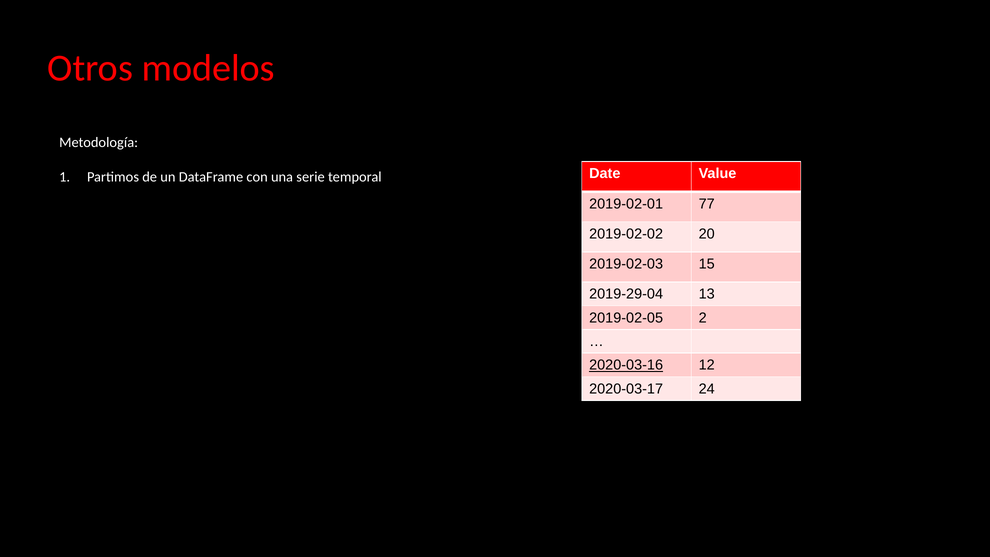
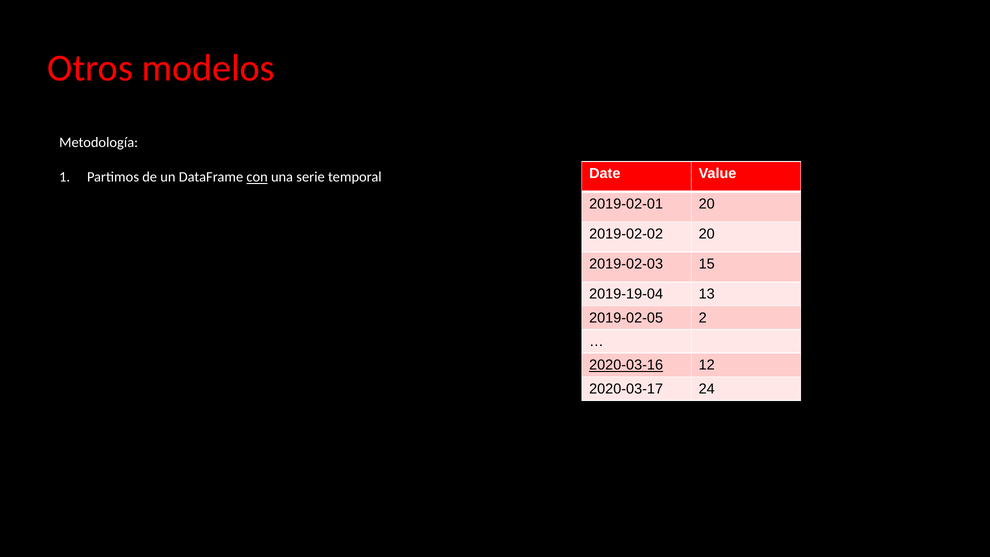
con underline: none -> present
2019-02-01 77: 77 -> 20
2019-29-04: 2019-29-04 -> 2019-19-04
